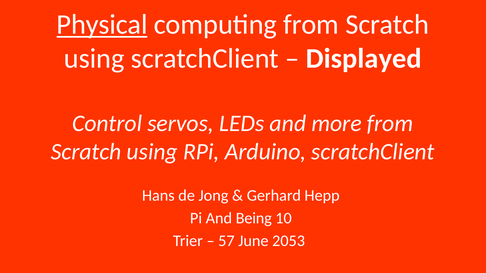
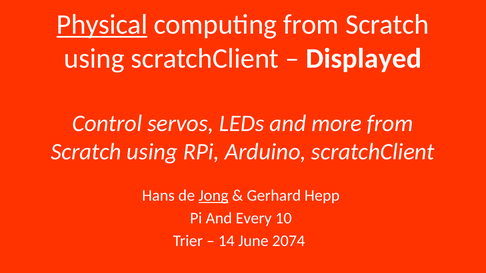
Jong underline: none -> present
Being: Being -> Every
57: 57 -> 14
2053: 2053 -> 2074
